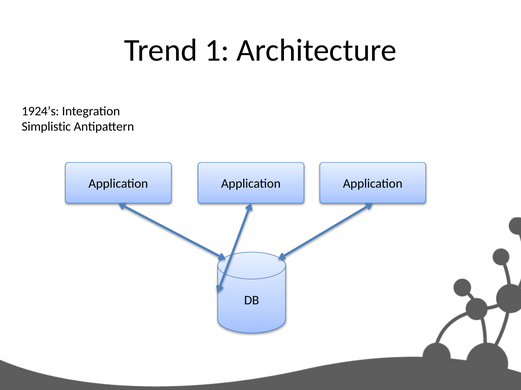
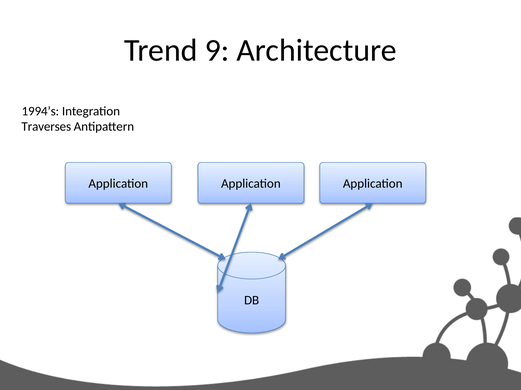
1: 1 -> 9
1924’s: 1924’s -> 1994’s
Simplistic: Simplistic -> Traverses
